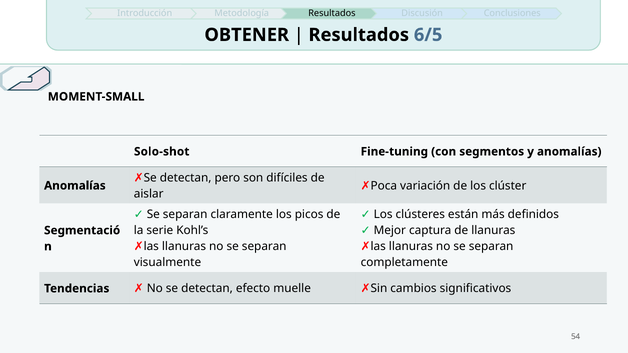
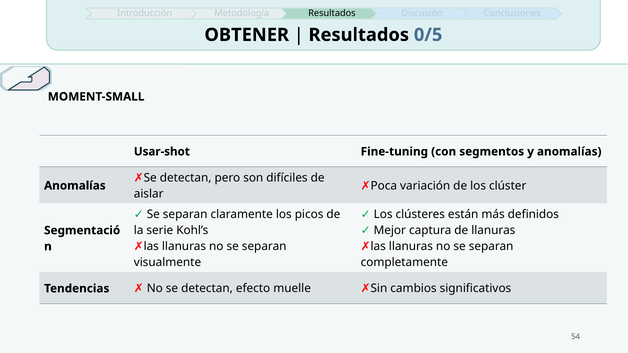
6/5: 6/5 -> 0/5
Solo-shot: Solo-shot -> Usar-shot
